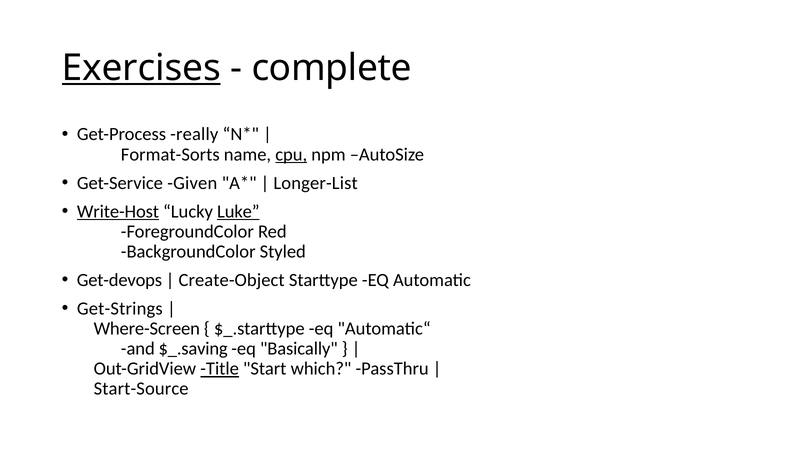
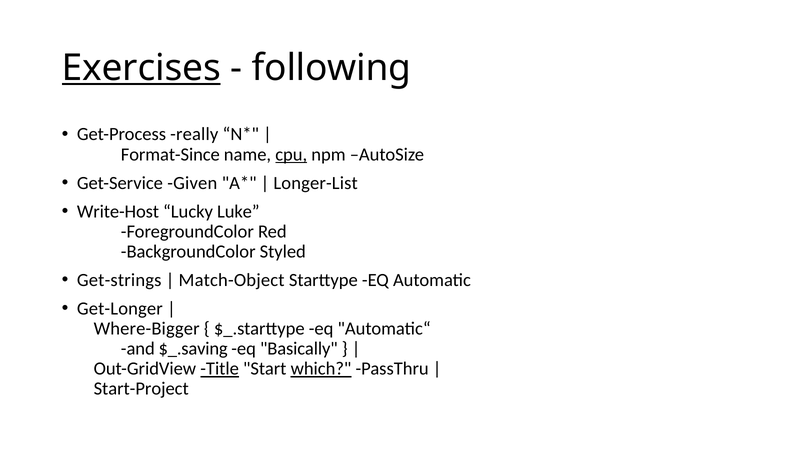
complete: complete -> following
Format-Sorts: Format-Sorts -> Format-Since
Write-Host underline: present -> none
Luke underline: present -> none
Get-devops: Get-devops -> Get-strings
Create-Object: Create-Object -> Match-Object
Get-Strings: Get-Strings -> Get-Longer
Where-Screen: Where-Screen -> Where-Bigger
which underline: none -> present
Start-Source: Start-Source -> Start-Project
